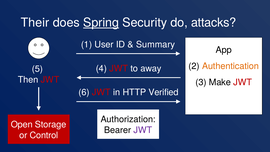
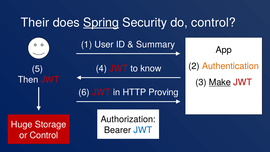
do attacks: attacks -> control
away: away -> know
Make underline: none -> present
Verified: Verified -> Proving
Open: Open -> Huge
JWT at (143, 130) colour: purple -> blue
